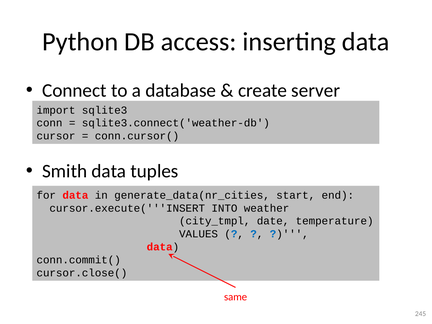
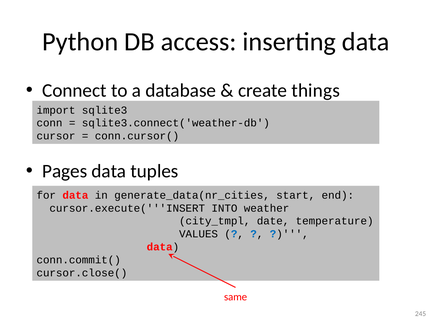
server: server -> things
Smith: Smith -> Pages
